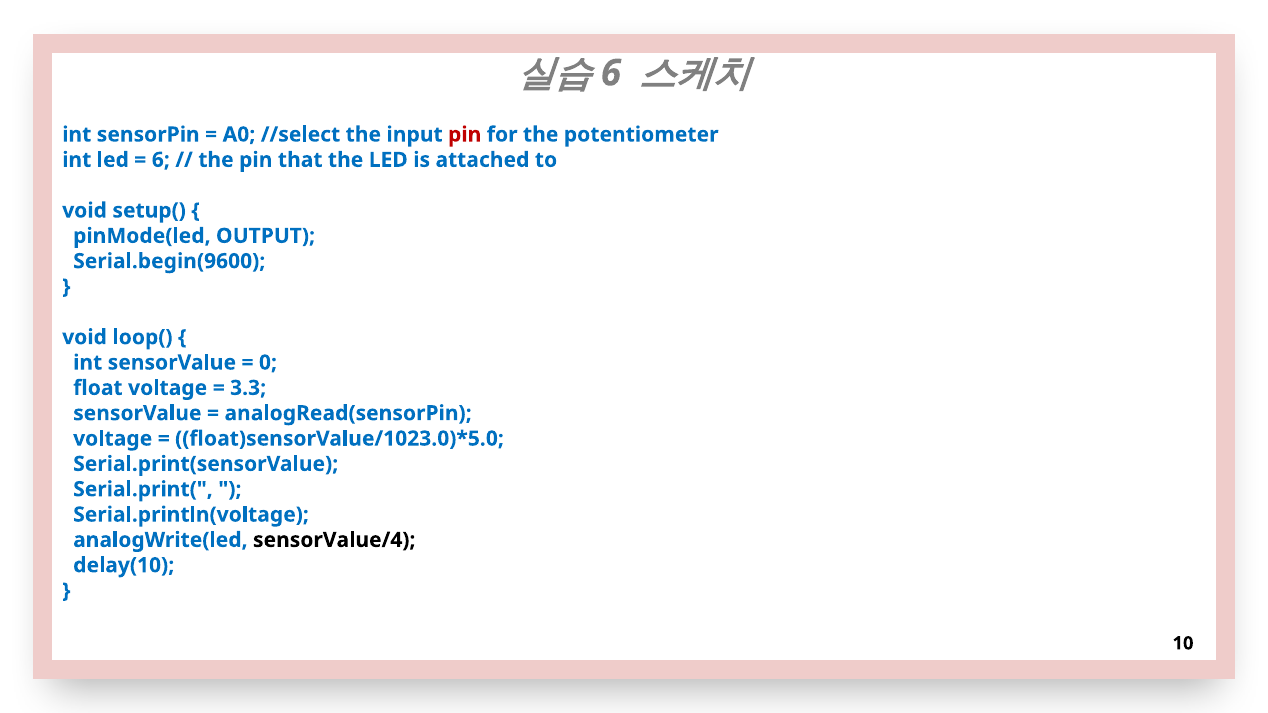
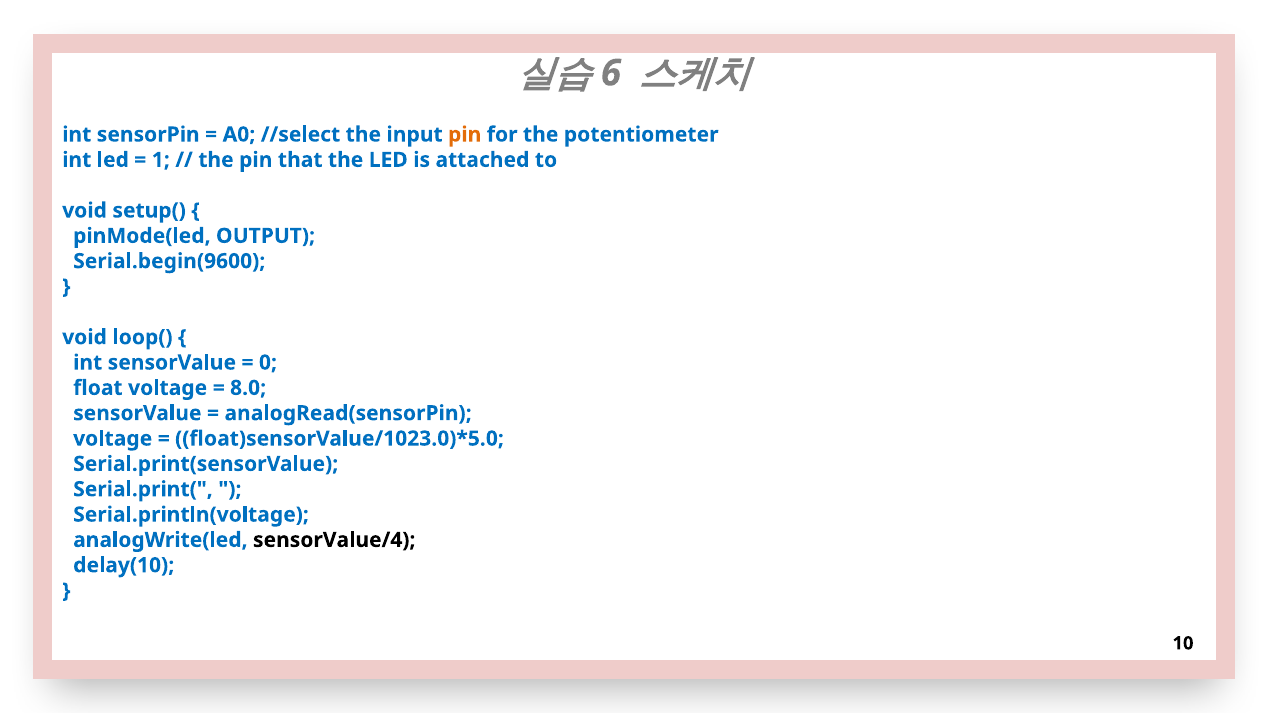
pin at (465, 135) colour: red -> orange
6 at (161, 160): 6 -> 1
3.3: 3.3 -> 8.0
